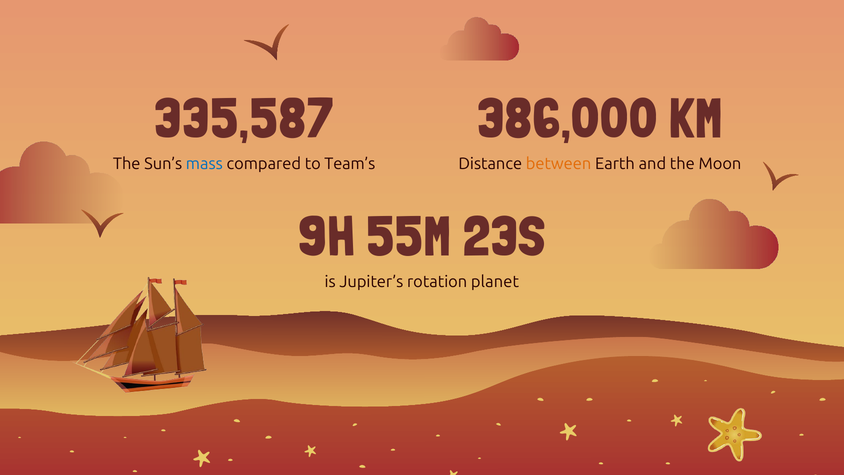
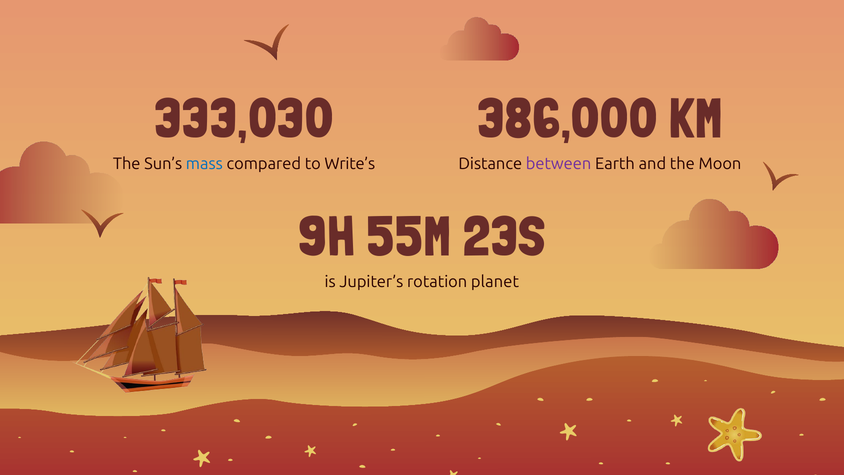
335,587: 335,587 -> 333,030
Team’s: Team’s -> Write’s
between colour: orange -> purple
